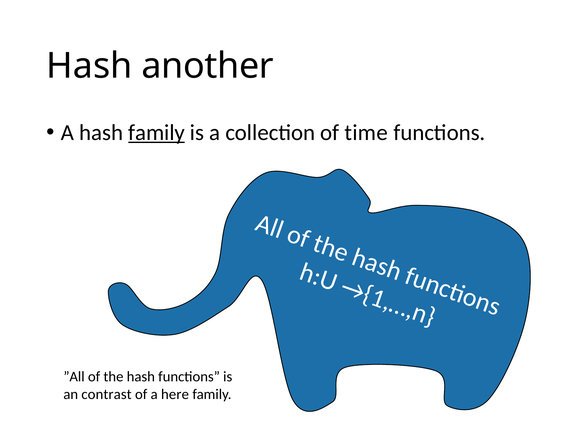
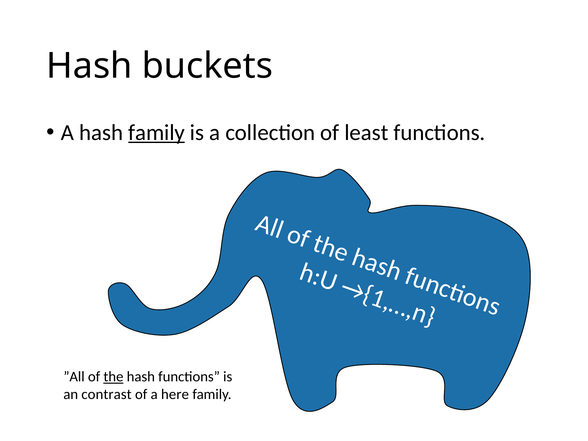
another: another -> buckets
time: time -> least
the underline: none -> present
